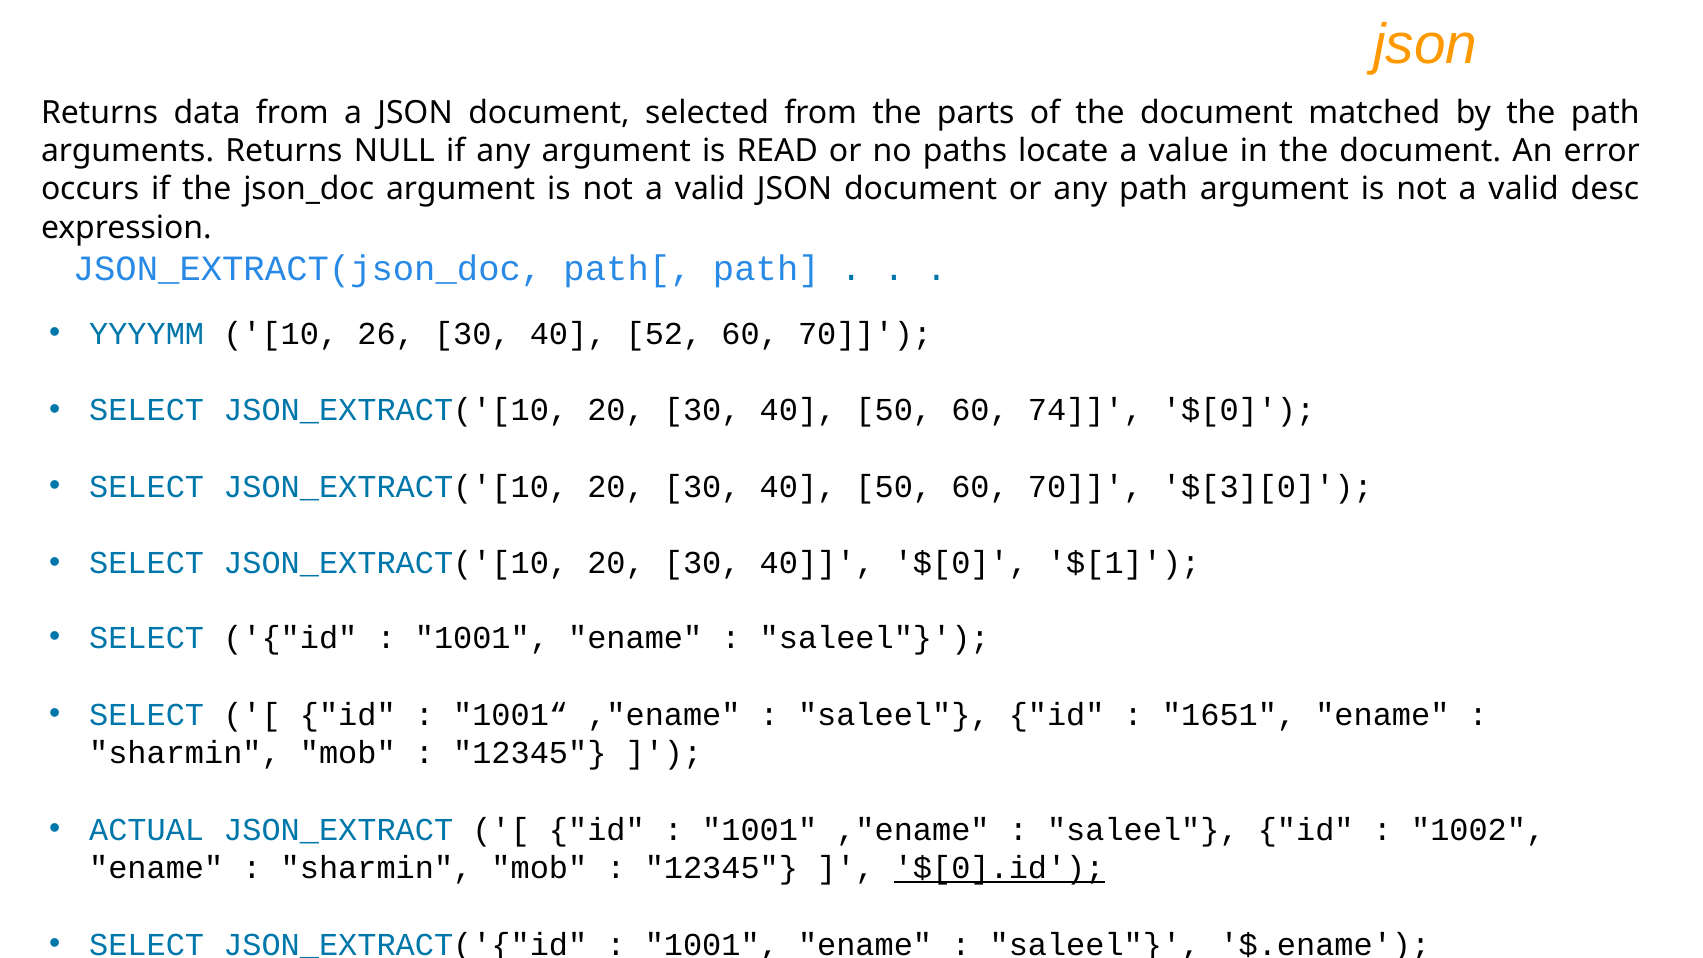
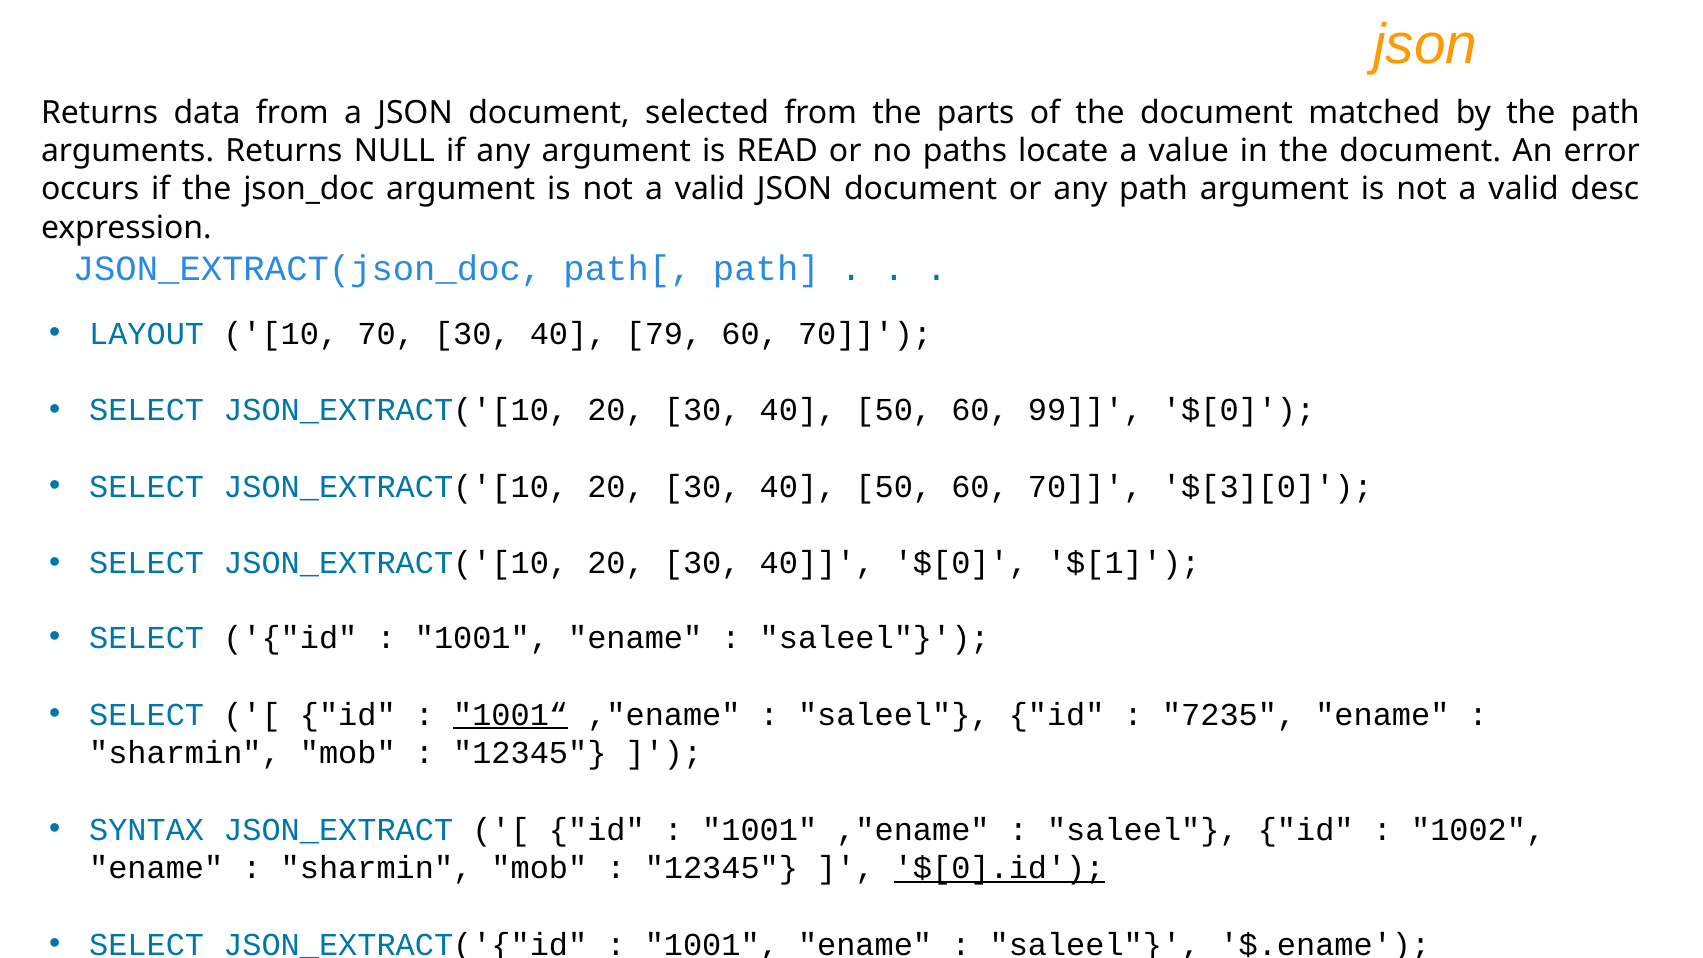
YYYYMM: YYYYMM -> LAYOUT
10 26: 26 -> 70
52: 52 -> 79
74: 74 -> 99
1001“ underline: none -> present
1651: 1651 -> 7235
ACTUAL: ACTUAL -> SYNTAX
